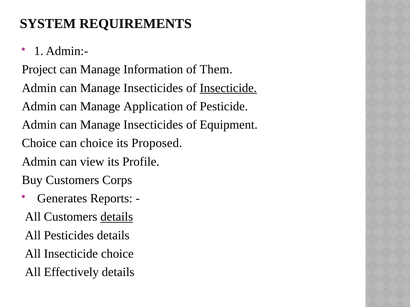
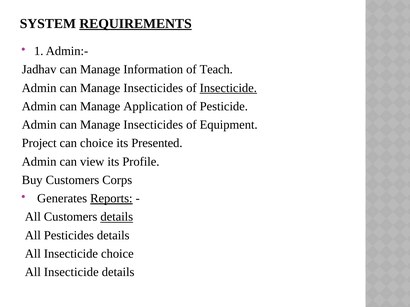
REQUIREMENTS underline: none -> present
Project: Project -> Jadhav
Them: Them -> Teach
Choice at (39, 143): Choice -> Project
Proposed: Proposed -> Presented
Reports underline: none -> present
Effectively at (71, 273): Effectively -> Insecticide
